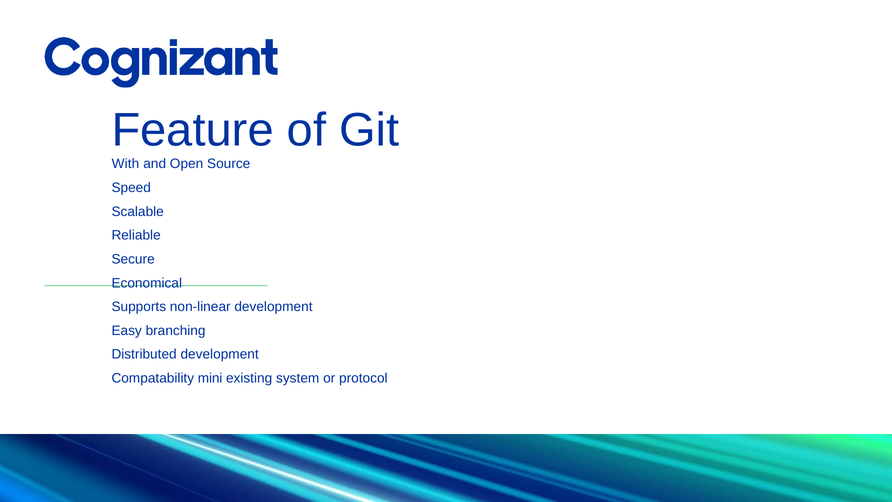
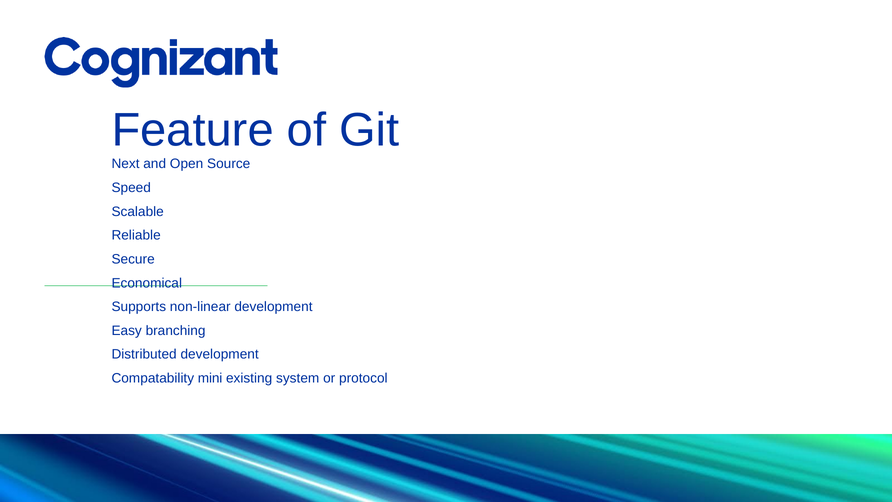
With: With -> Next
